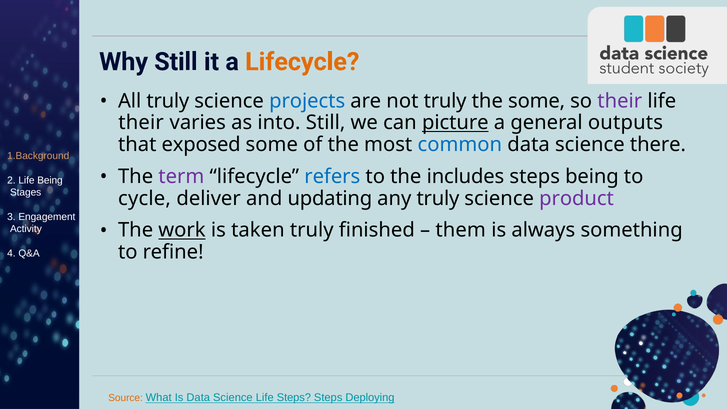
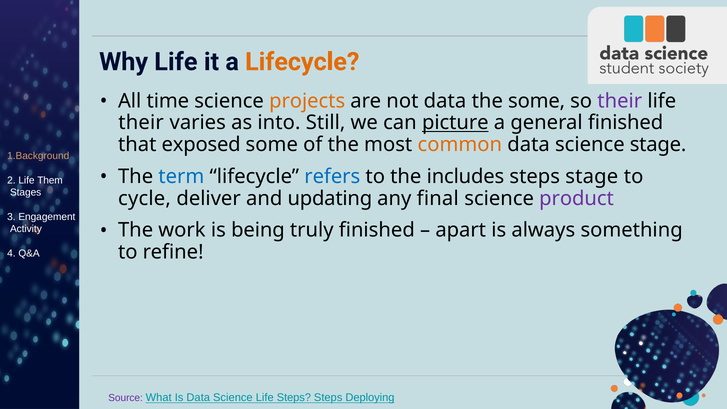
Why Still: Still -> Life
All truly: truly -> time
projects colour: blue -> orange
not truly: truly -> data
general outputs: outputs -> finished
common colour: blue -> orange
science there: there -> stage
term colour: purple -> blue
steps being: being -> stage
Life Being: Being -> Them
any truly: truly -> final
work underline: present -> none
taken: taken -> being
them: them -> apart
Source colour: orange -> purple
